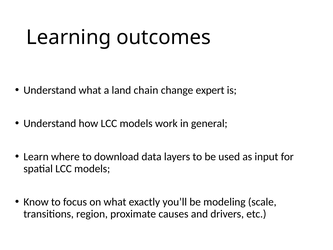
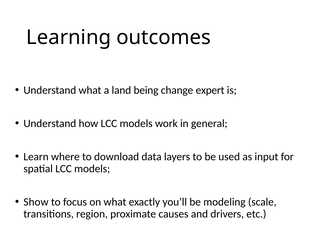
chain: chain -> being
Know: Know -> Show
